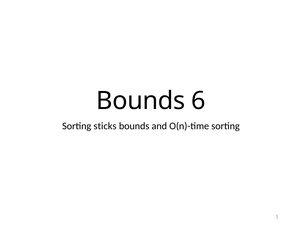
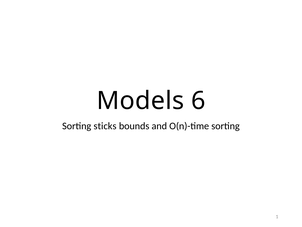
Bounds at (141, 101): Bounds -> Models
